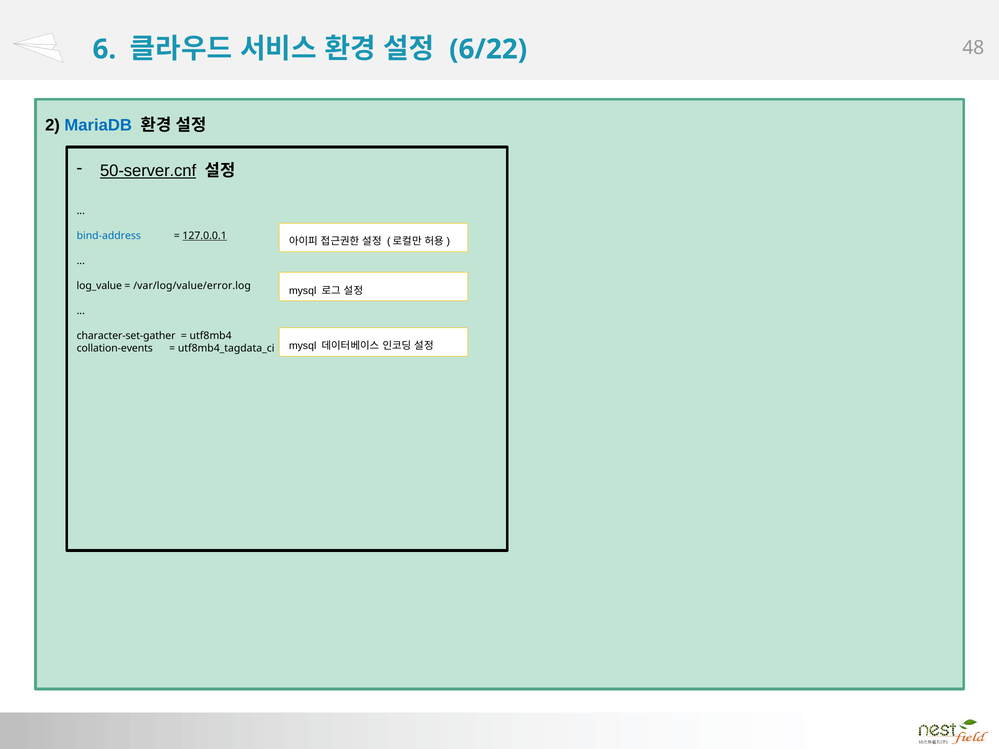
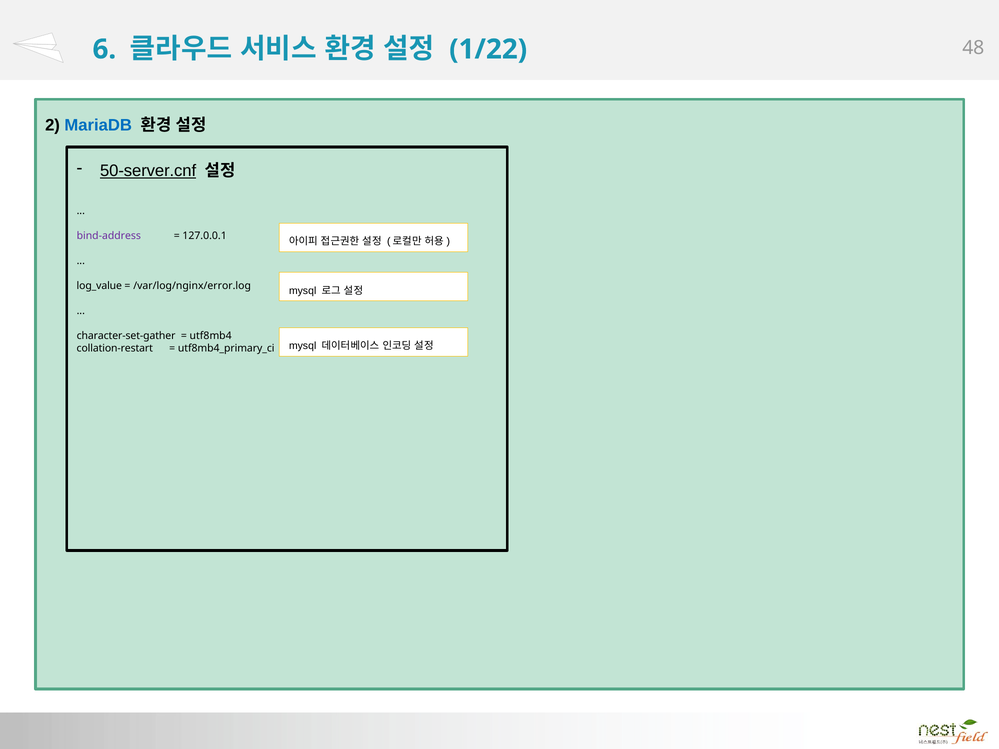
6/22: 6/22 -> 1/22
bind-address colour: blue -> purple
127.0.0.1 underline: present -> none
/var/log/value/error.log: /var/log/value/error.log -> /var/log/nginx/error.log
collation-events: collation-events -> collation-restart
utf8mb4_tagdata_ci: utf8mb4_tagdata_ci -> utf8mb4_primary_ci
